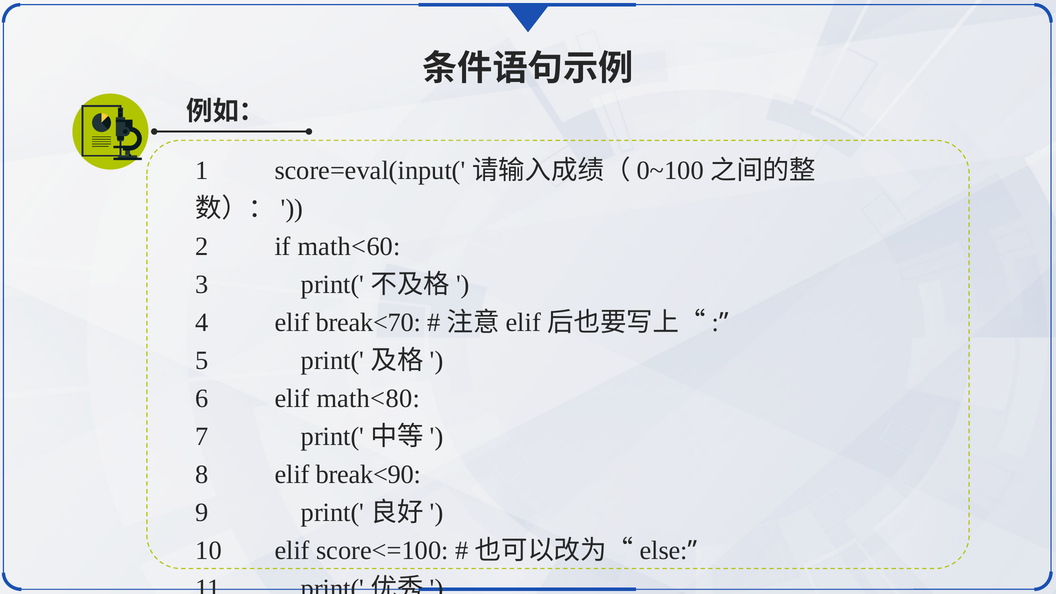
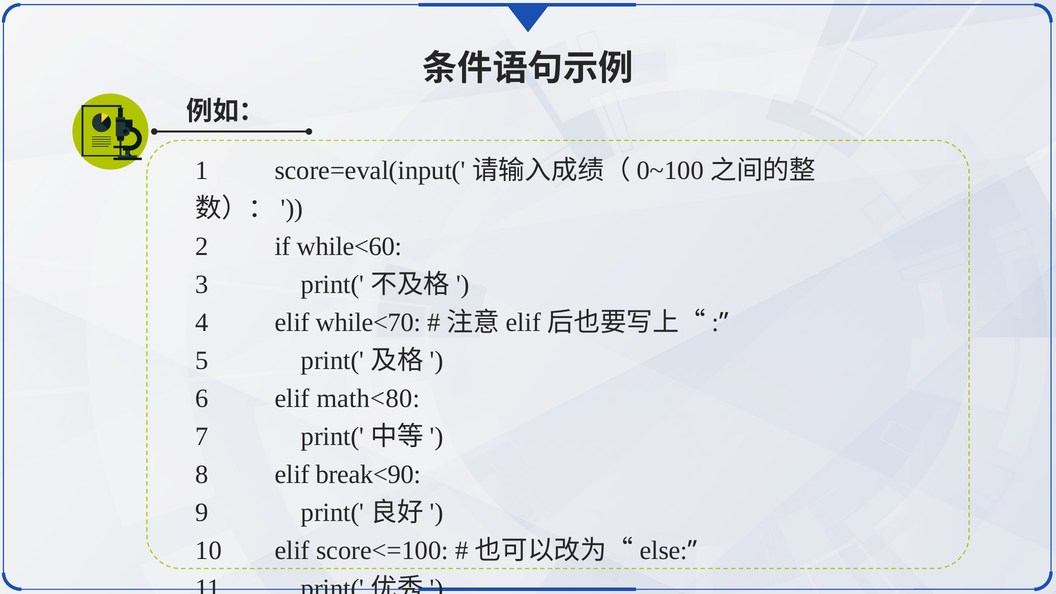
math<60: math<60 -> while<60
break<70: break<70 -> while<70
